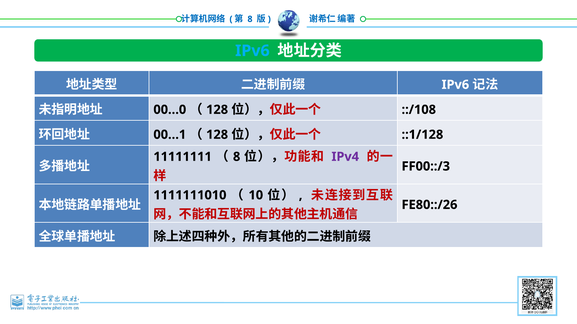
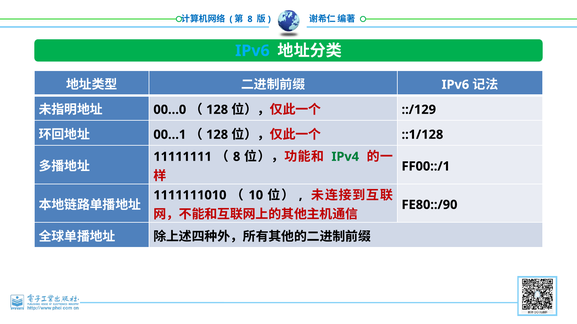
::/108: ::/108 -> ::/129
IPv4 colour: purple -> green
FF00::/3: FF00::/3 -> FF00::/1
FE80::/26: FE80::/26 -> FE80::/90
